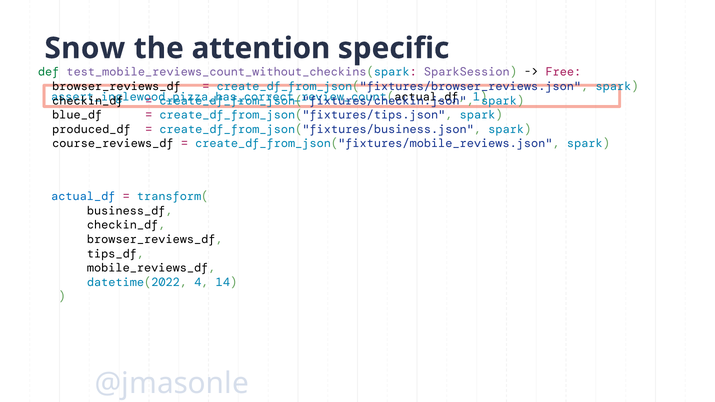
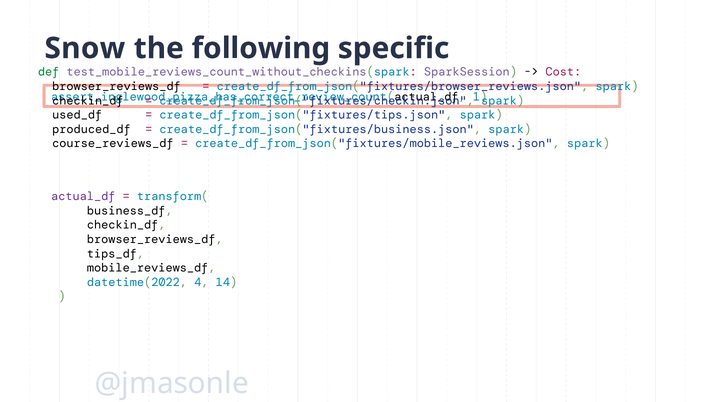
attention: attention -> following
Free: Free -> Cost
blue_df: blue_df -> used_df
actual_df colour: blue -> purple
